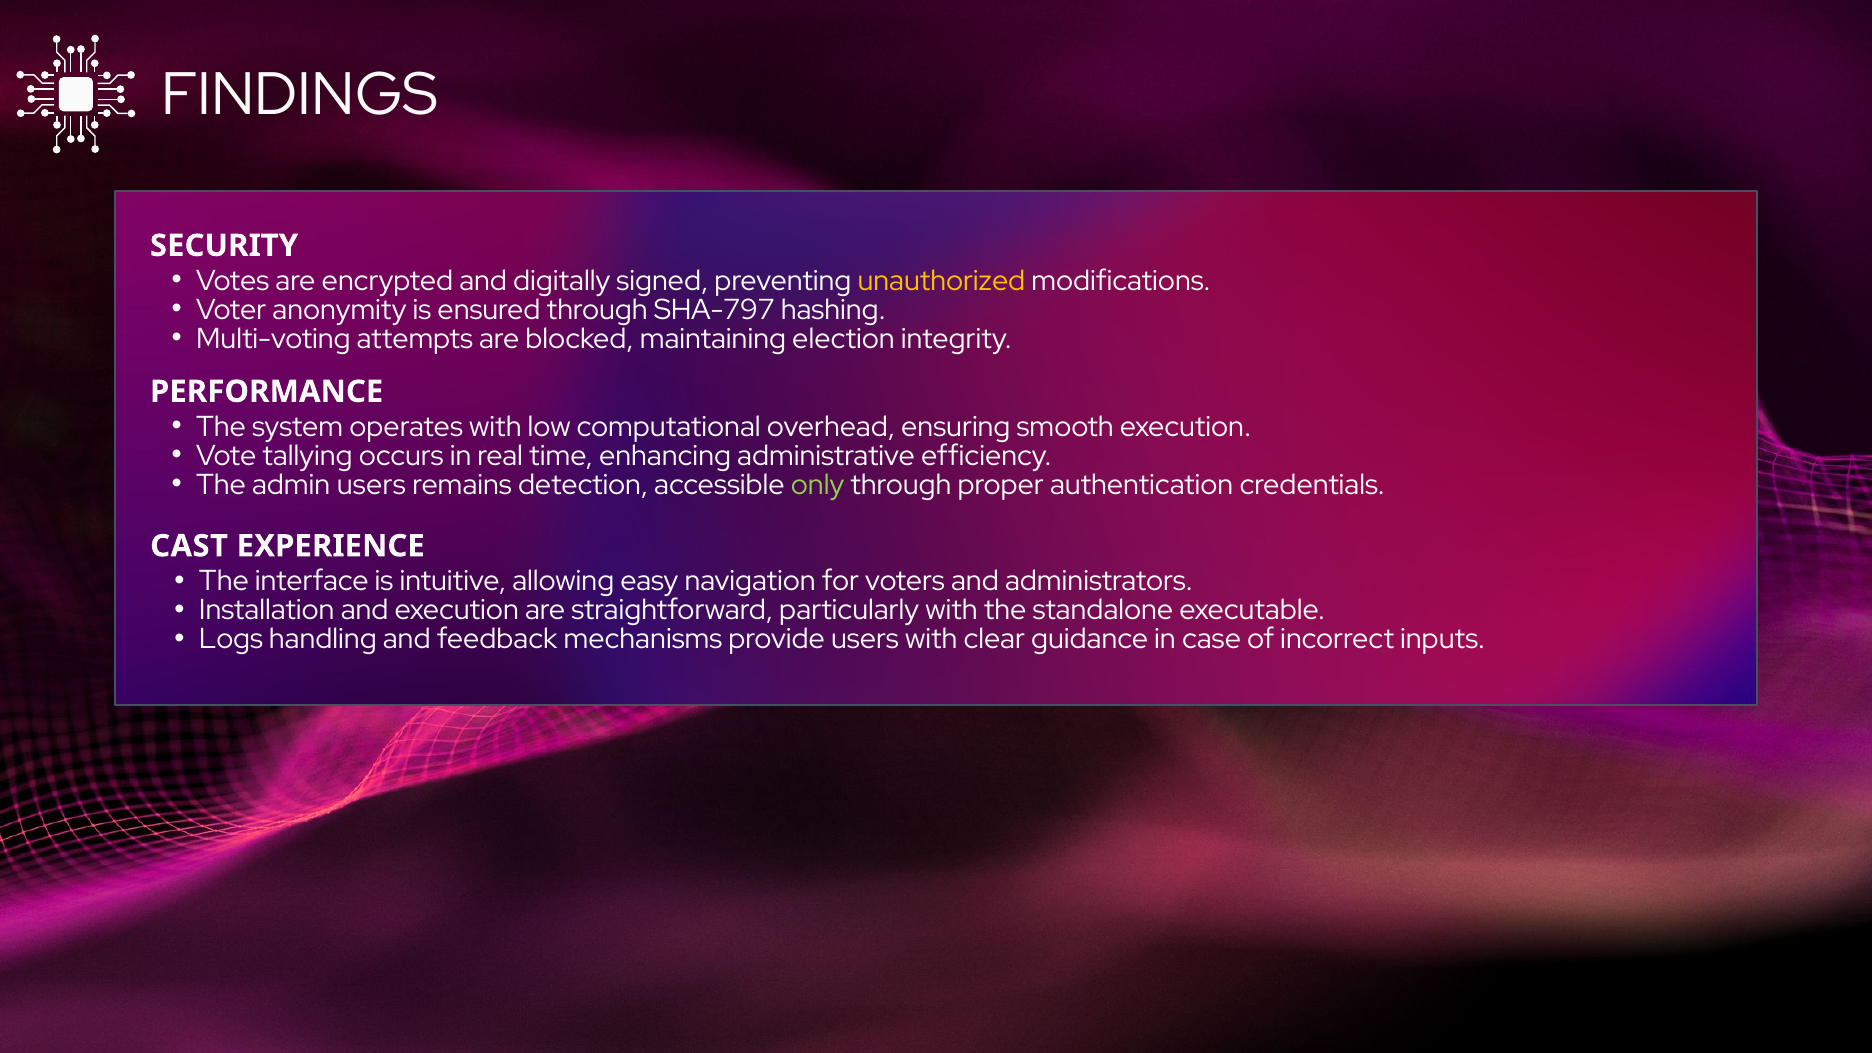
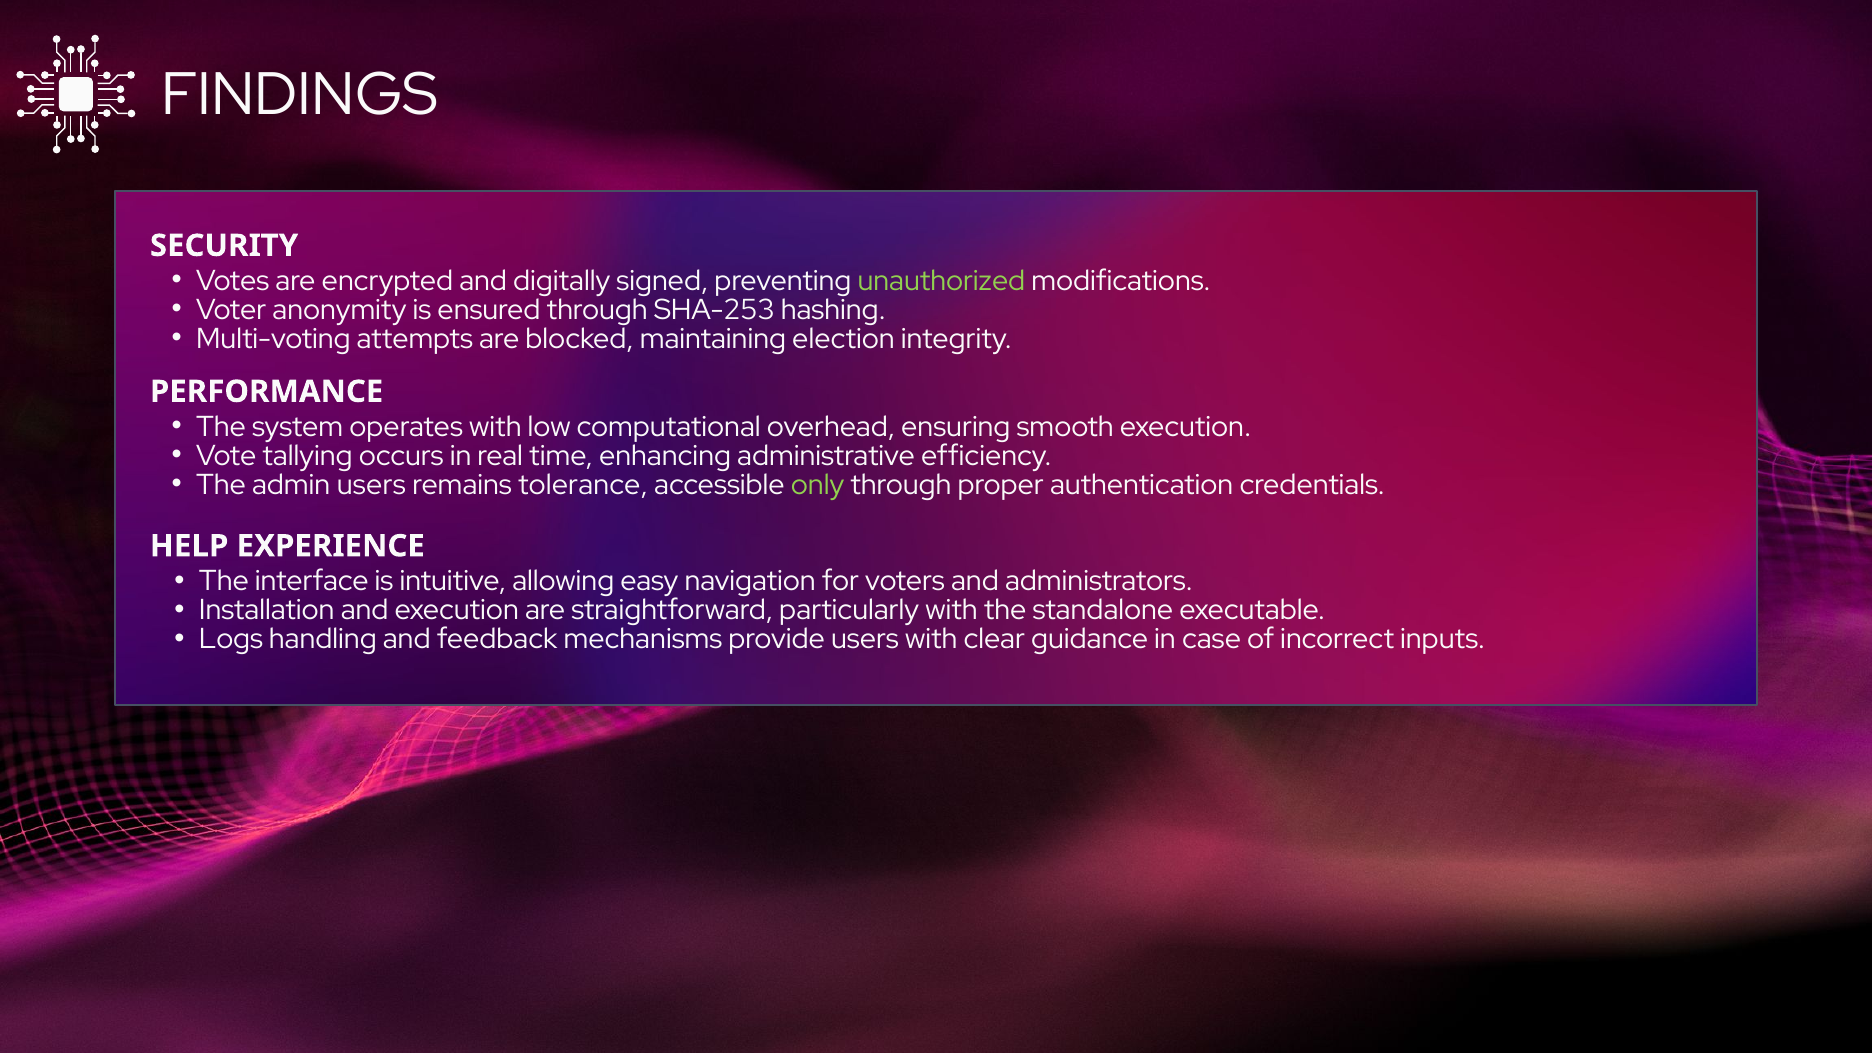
unauthorized colour: yellow -> light green
SHA-797: SHA-797 -> SHA-253
detection: detection -> tolerance
CAST: CAST -> HELP
